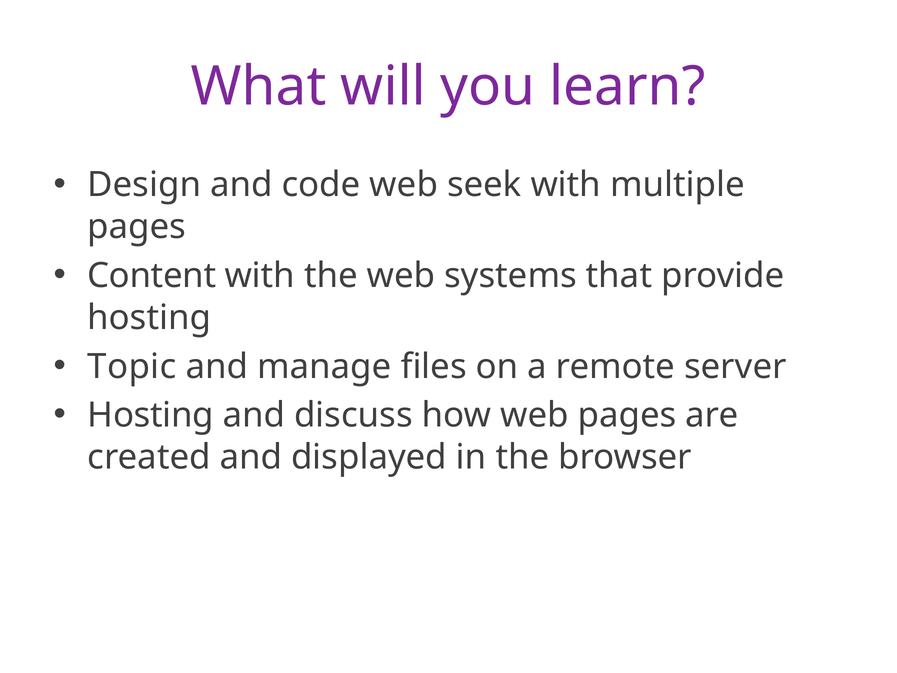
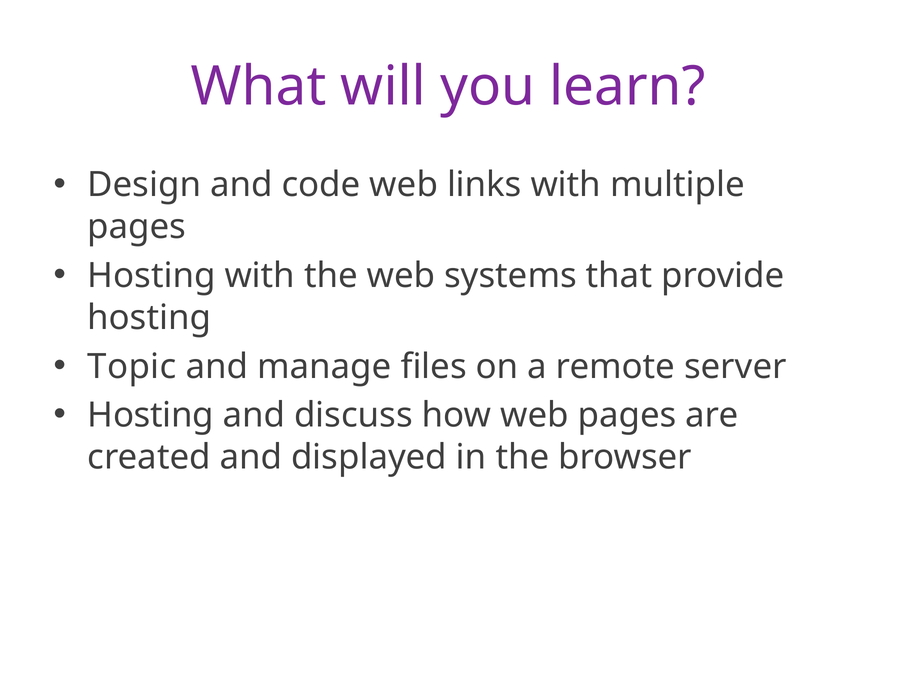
seek: seek -> links
Content at (152, 276): Content -> Hosting
